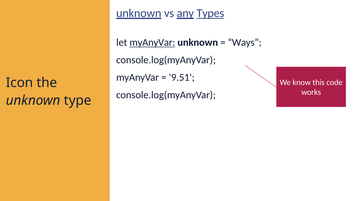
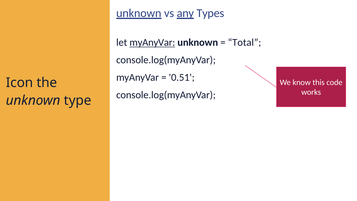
Types underline: present -> none
Ways: Ways -> Total
9.51: 9.51 -> 0.51
